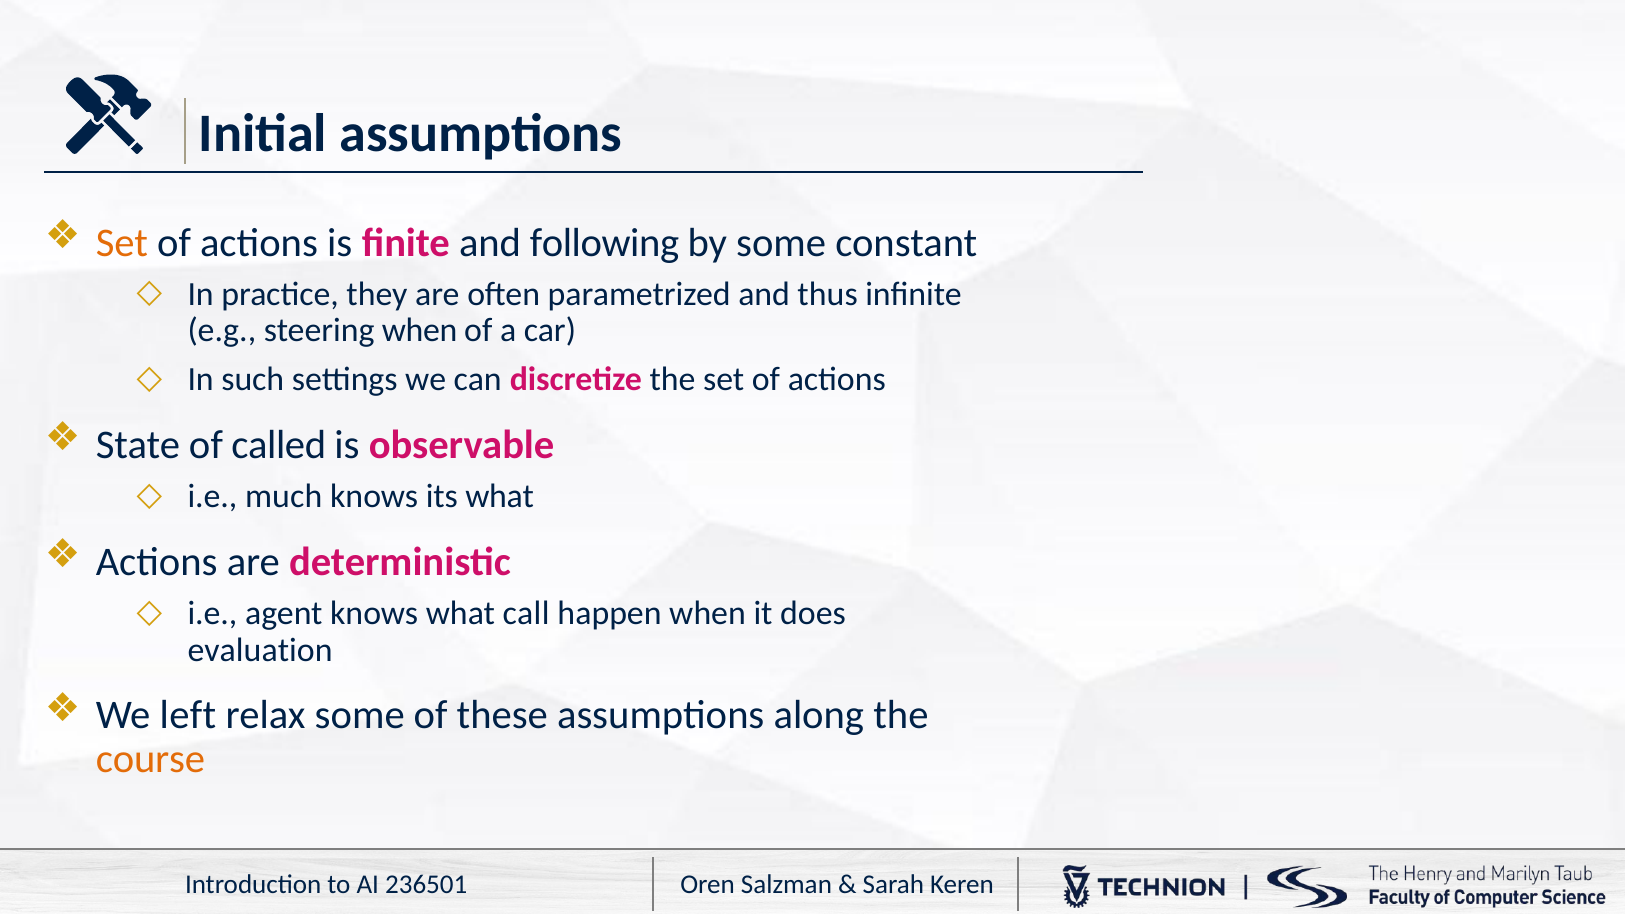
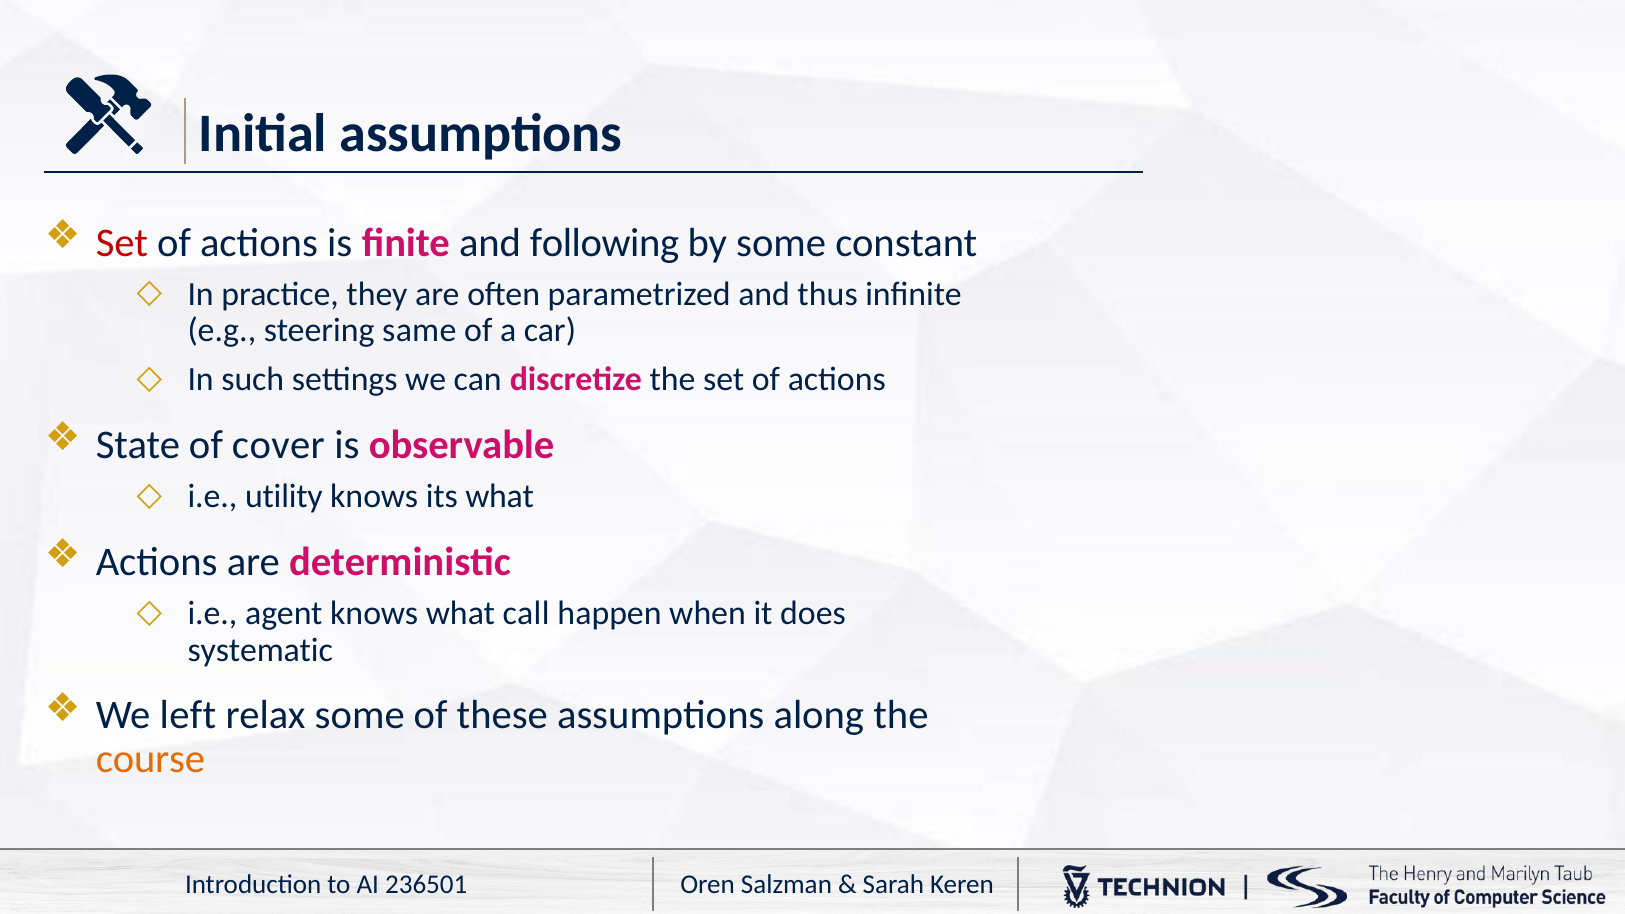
Set at (122, 243) colour: orange -> red
steering when: when -> same
called: called -> cover
much: much -> utility
evaluation: evaluation -> systematic
